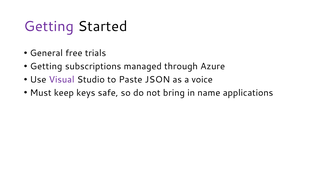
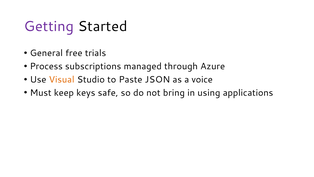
Getting at (46, 66): Getting -> Process
Visual colour: purple -> orange
name: name -> using
